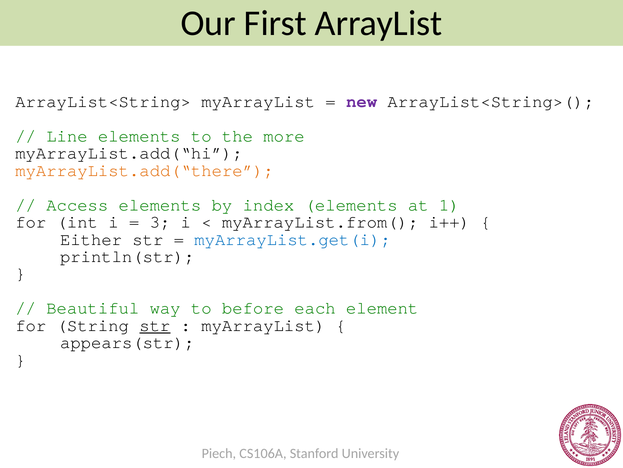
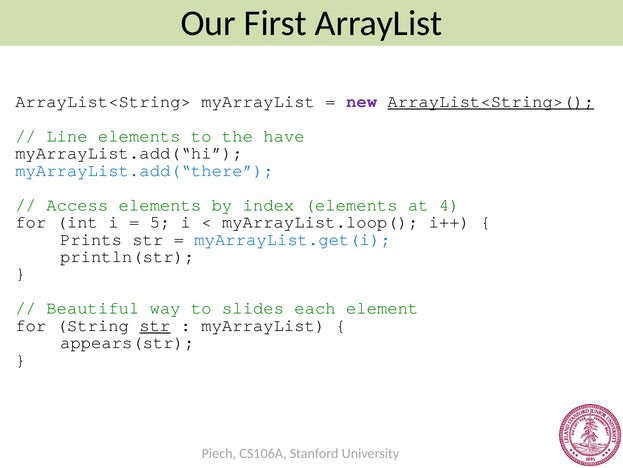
ArrayList<String>( underline: none -> present
more: more -> have
myArrayList.add(“there colour: orange -> blue
1: 1 -> 4
3: 3 -> 5
myArrayList.from(: myArrayList.from( -> myArrayList.loop(
Either: Either -> Prints
before: before -> slides
